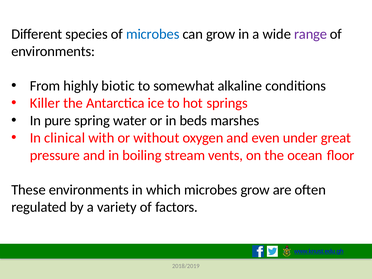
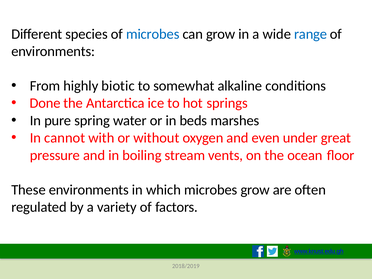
range colour: purple -> blue
Killer: Killer -> Done
clinical: clinical -> cannot
